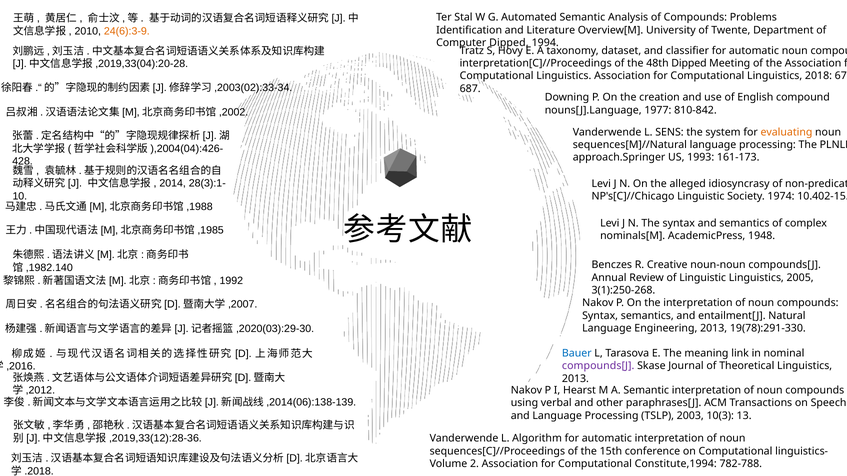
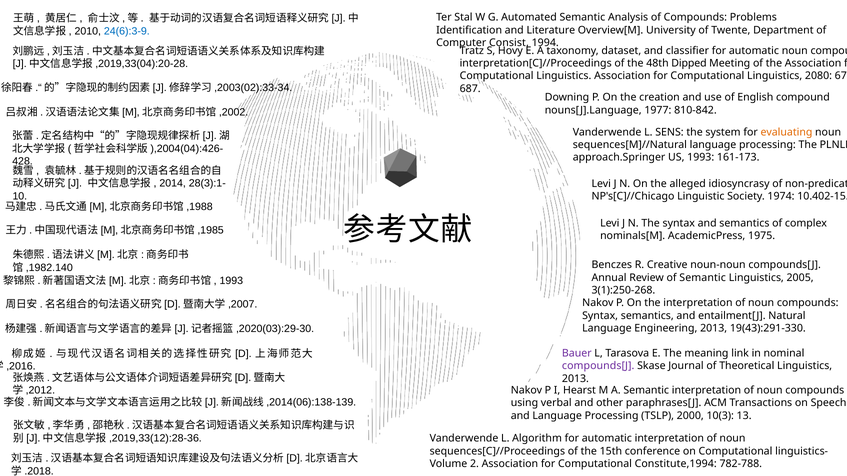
24(6):3-9 colour: orange -> blue
Computer Dipped: Dipped -> Consist
2018: 2018 -> 2080
1948: 1948 -> 1975
of Linguistic: Linguistic -> Semantic
1992 at (231, 281): 1992 -> 1993
19(78):291-330: 19(78):291-330 -> 19(43):291-330
Bauer colour: blue -> purple
2003: 2003 -> 2000
